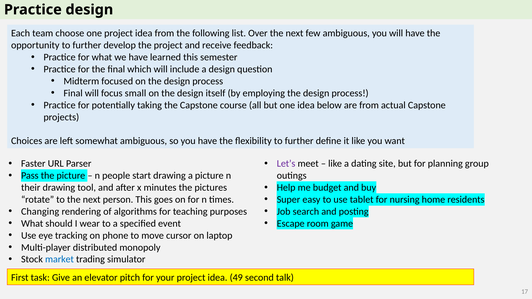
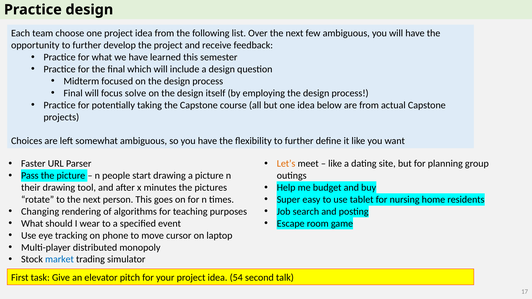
small: small -> solve
Let’s colour: purple -> orange
49: 49 -> 54
